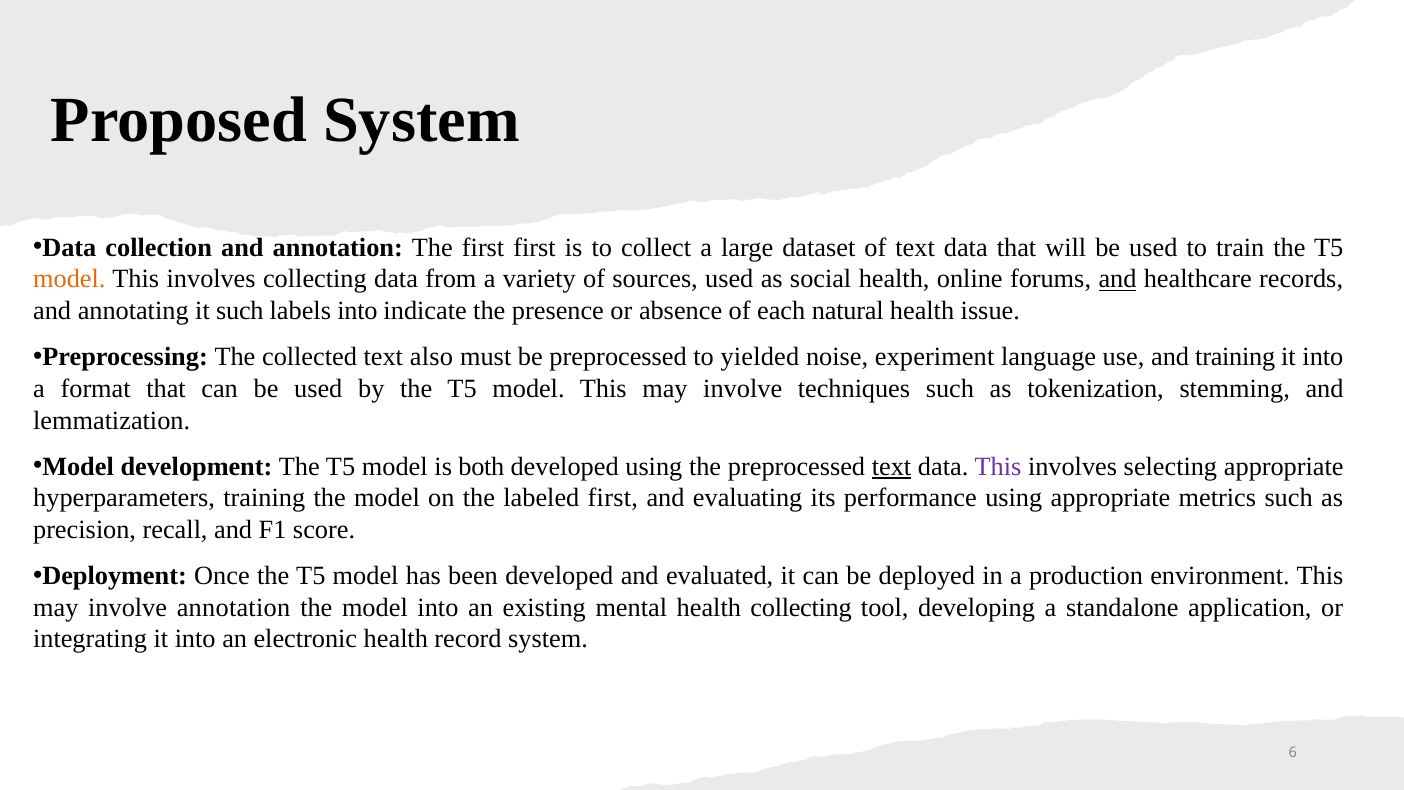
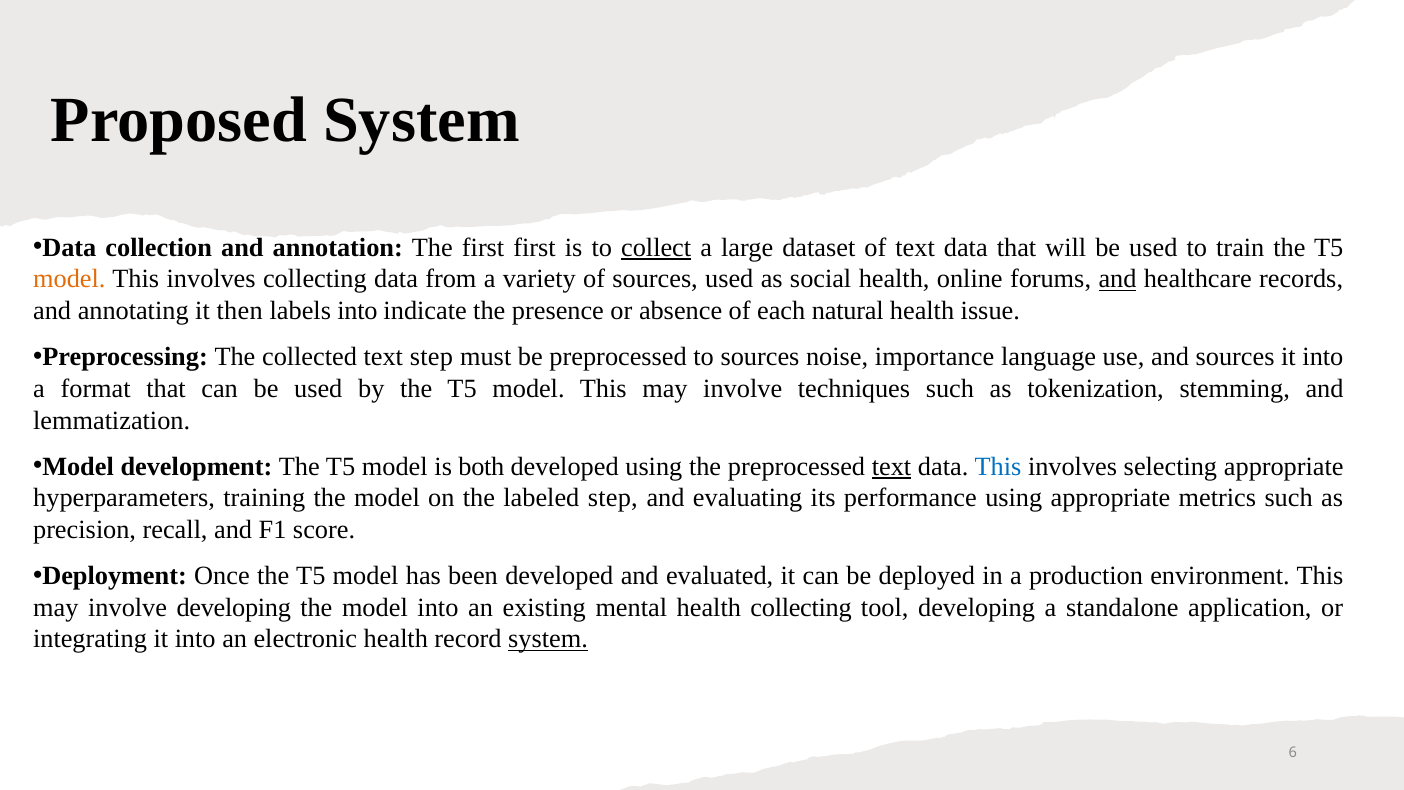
collect underline: none -> present
it such: such -> then
text also: also -> step
to yielded: yielded -> sources
experiment: experiment -> importance
and training: training -> sources
This at (998, 466) colour: purple -> blue
labeled first: first -> step
involve annotation: annotation -> developing
system at (548, 639) underline: none -> present
